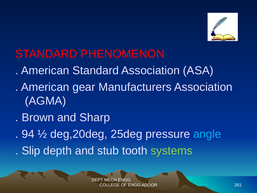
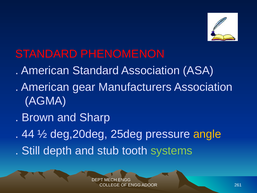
94: 94 -> 44
angle colour: light blue -> yellow
Slip: Slip -> Still
